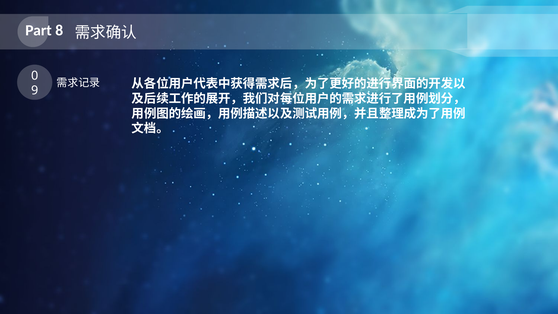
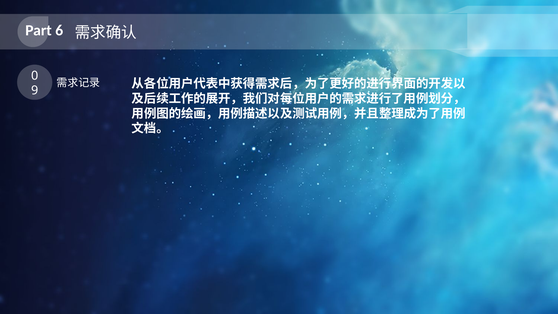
8: 8 -> 6
